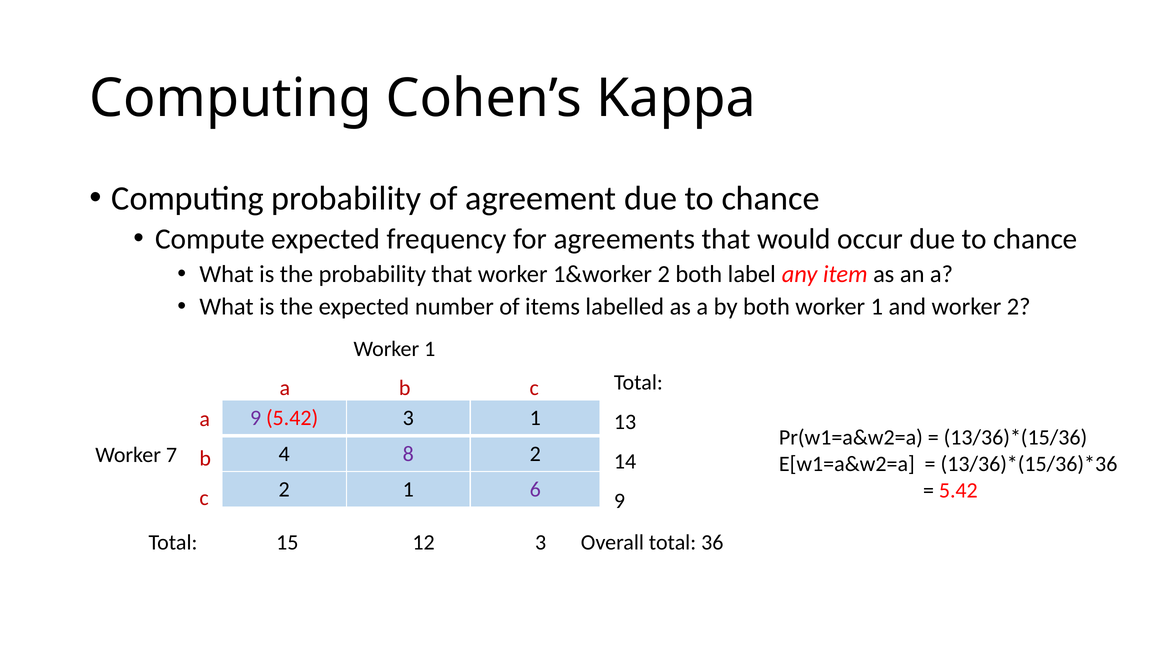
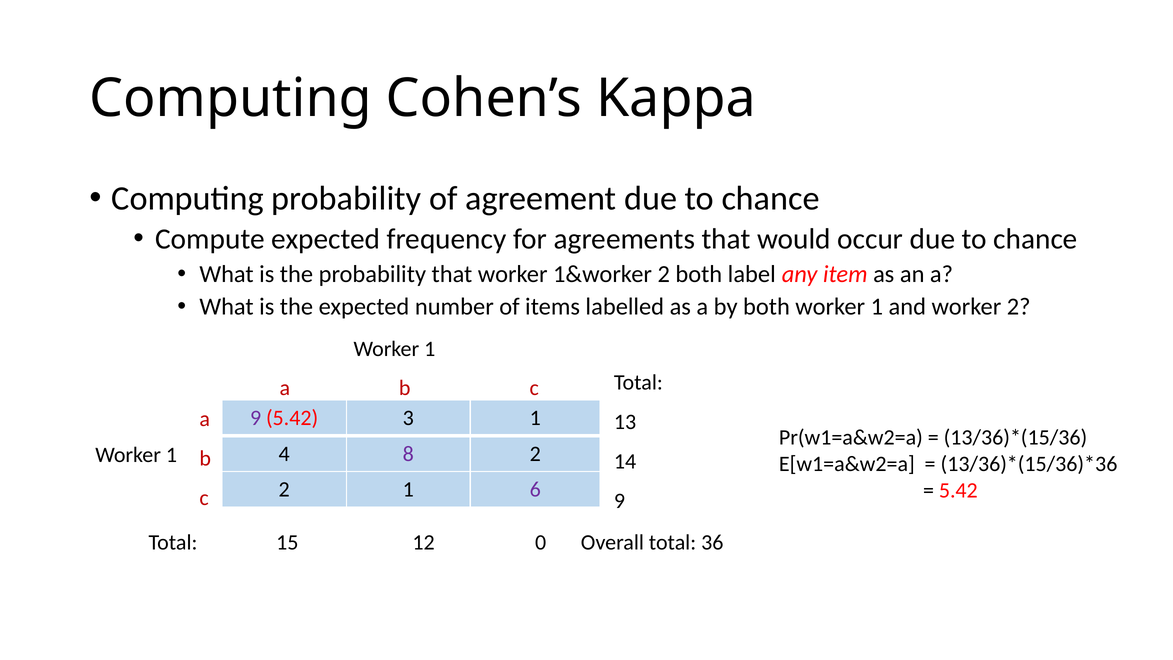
7 at (171, 455): 7 -> 1
12 3: 3 -> 0
